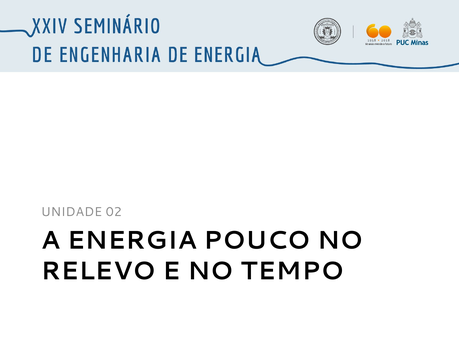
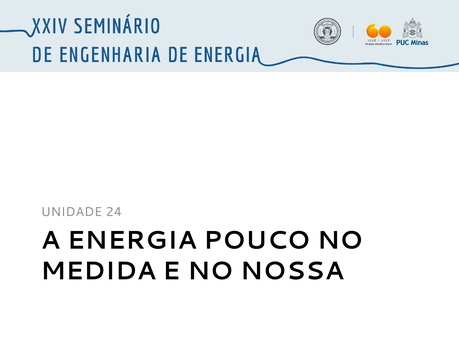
02: 02 -> 24
RELEVO: RELEVO -> MEDIDA
TEMPO: TEMPO -> NOSSA
